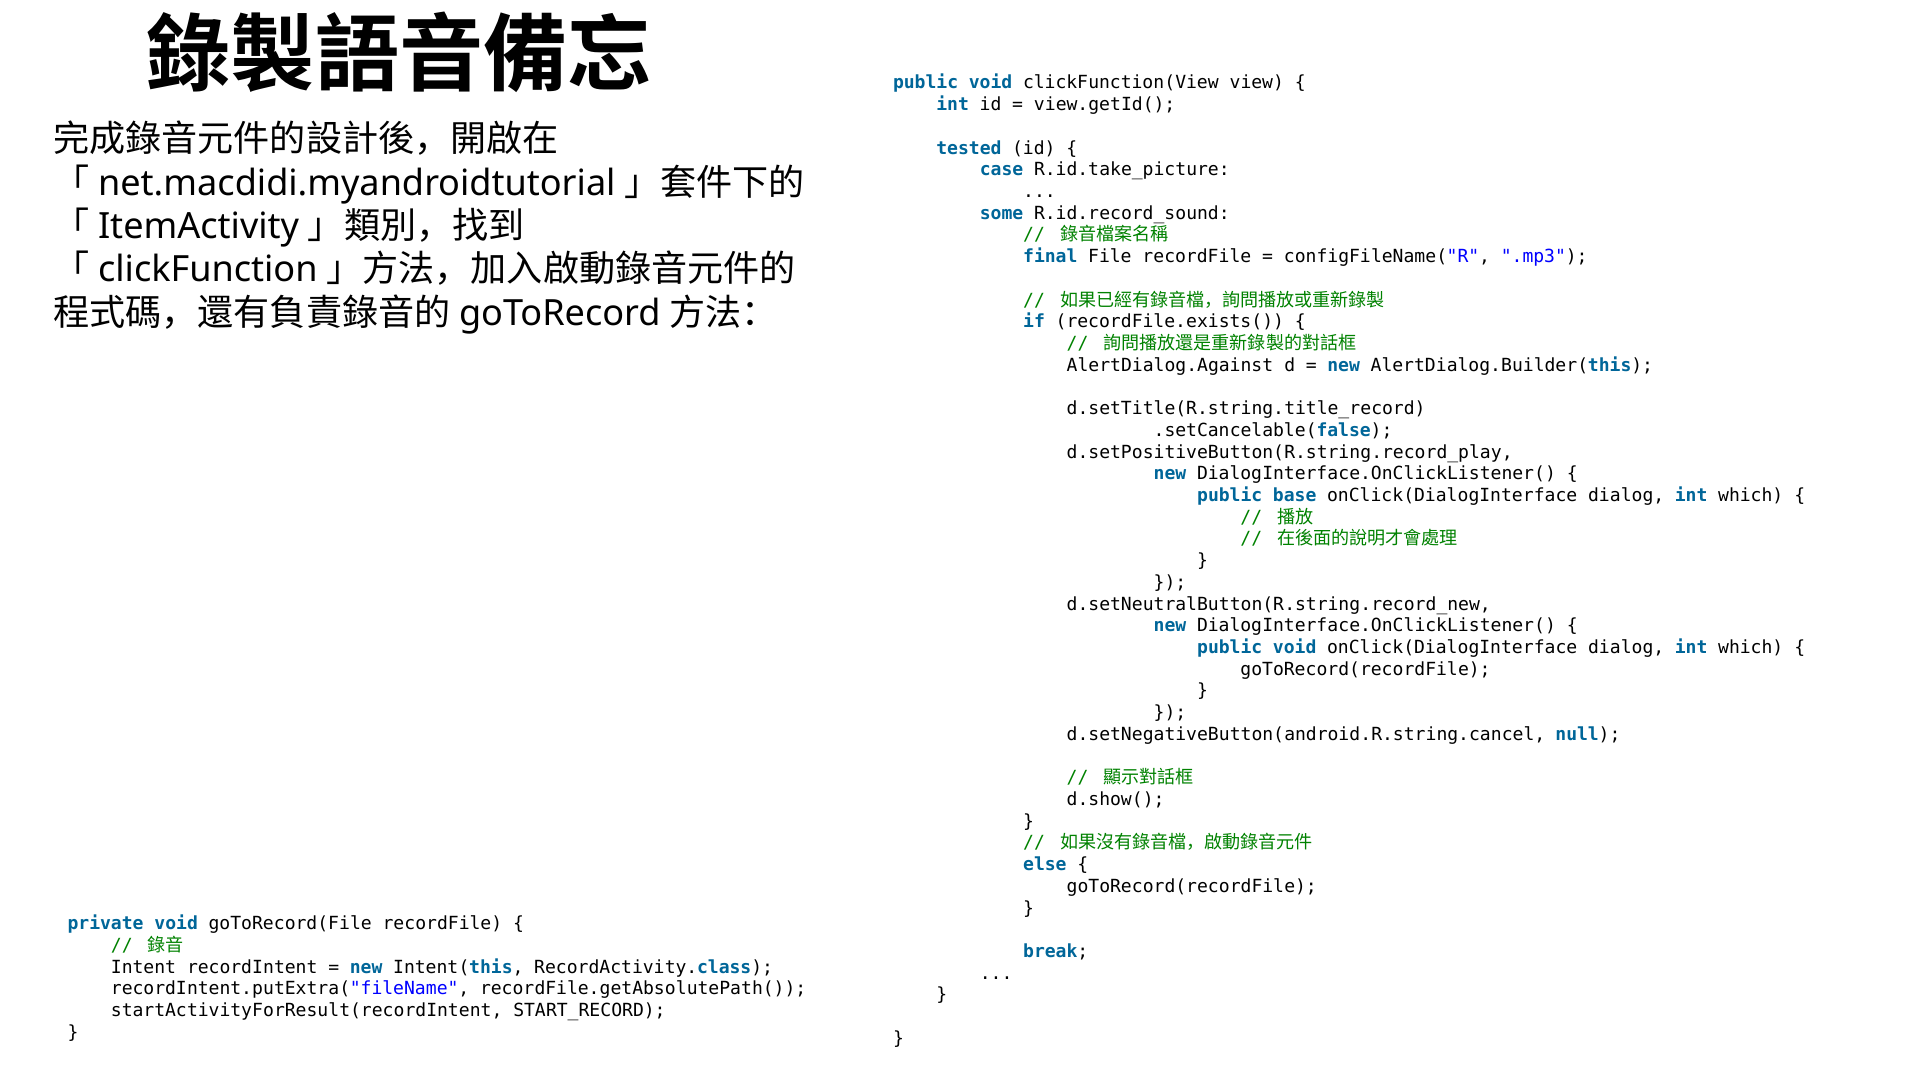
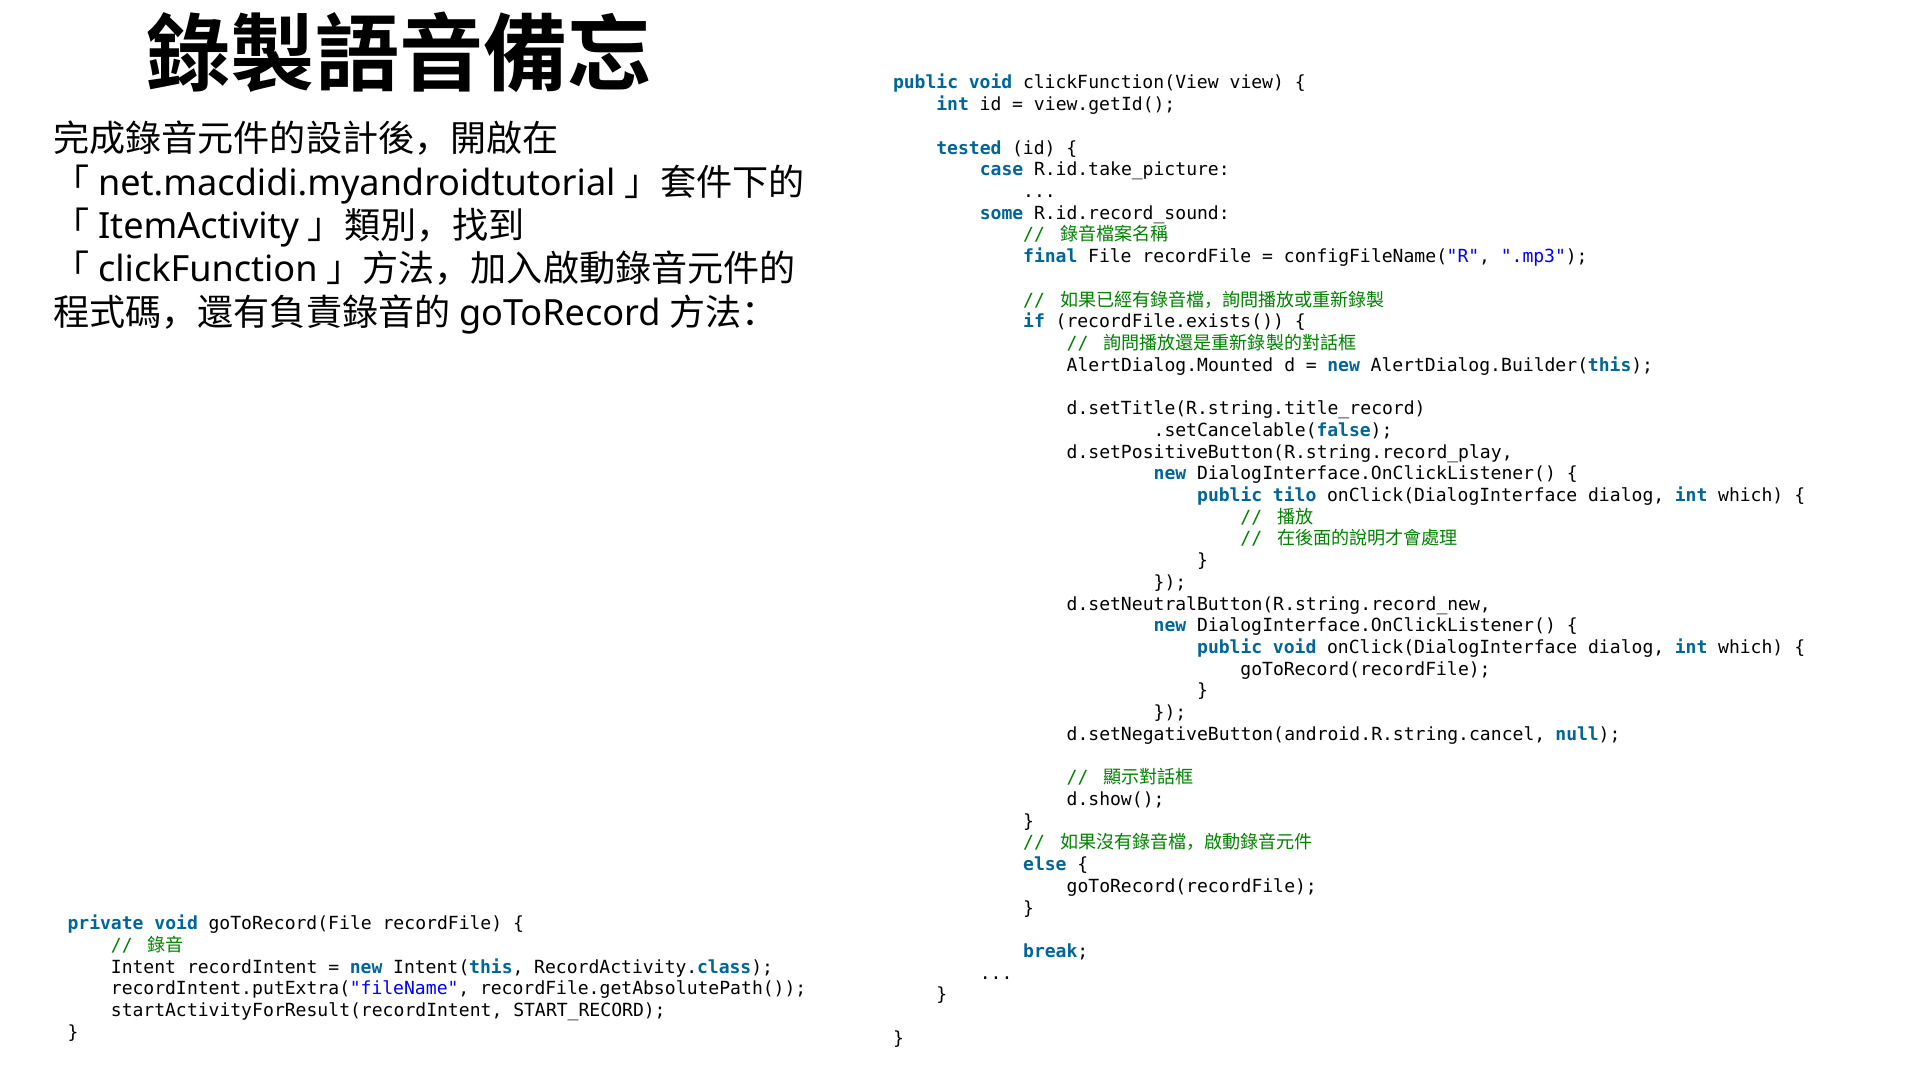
AlertDialog.Against: AlertDialog.Against -> AlertDialog.Mounted
base: base -> tilo
